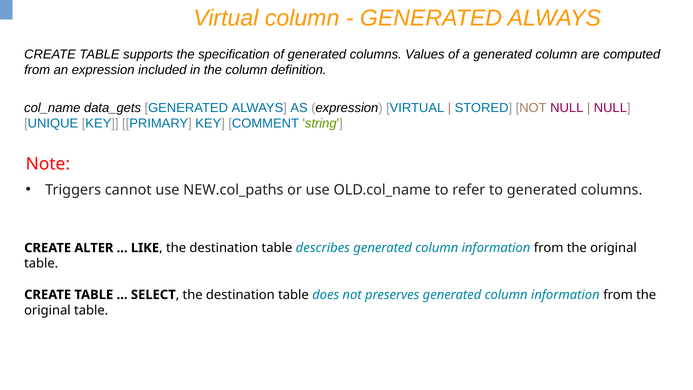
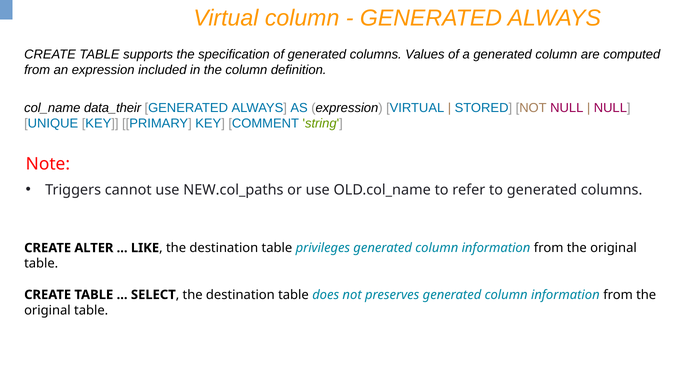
data_gets: data_gets -> data_their
describes: describes -> privileges
